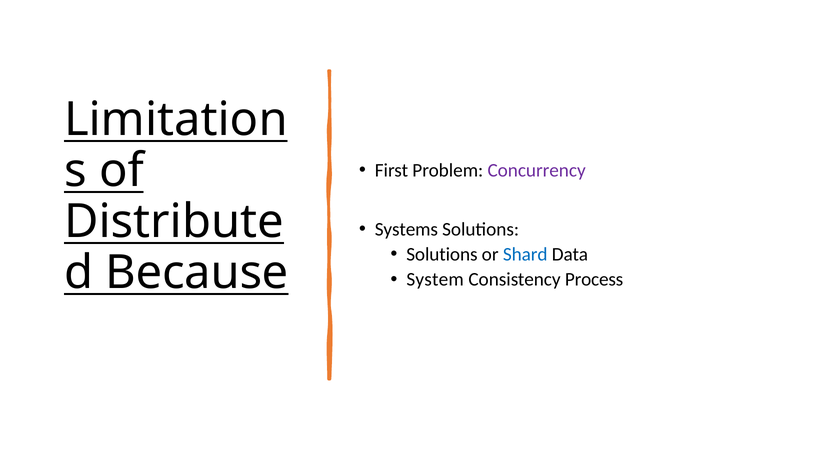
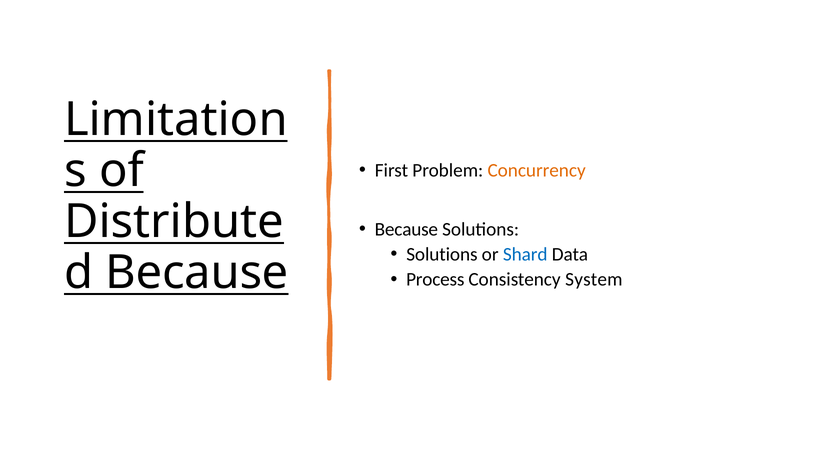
Concurrency colour: purple -> orange
Systems at (406, 229): Systems -> Because
System: System -> Process
Process: Process -> System
